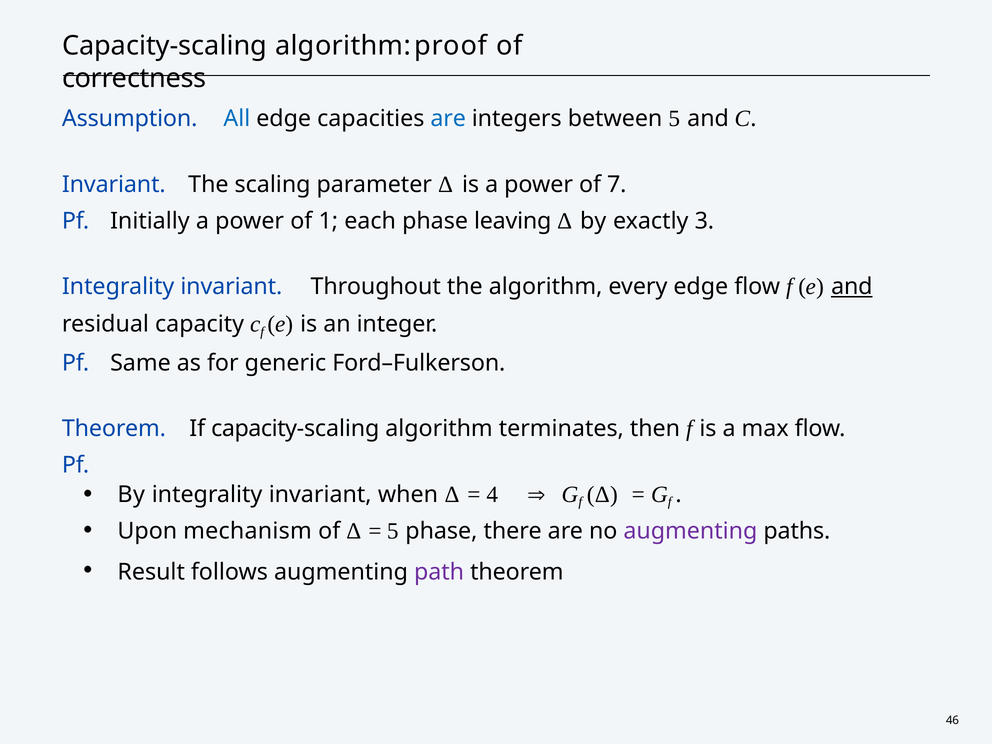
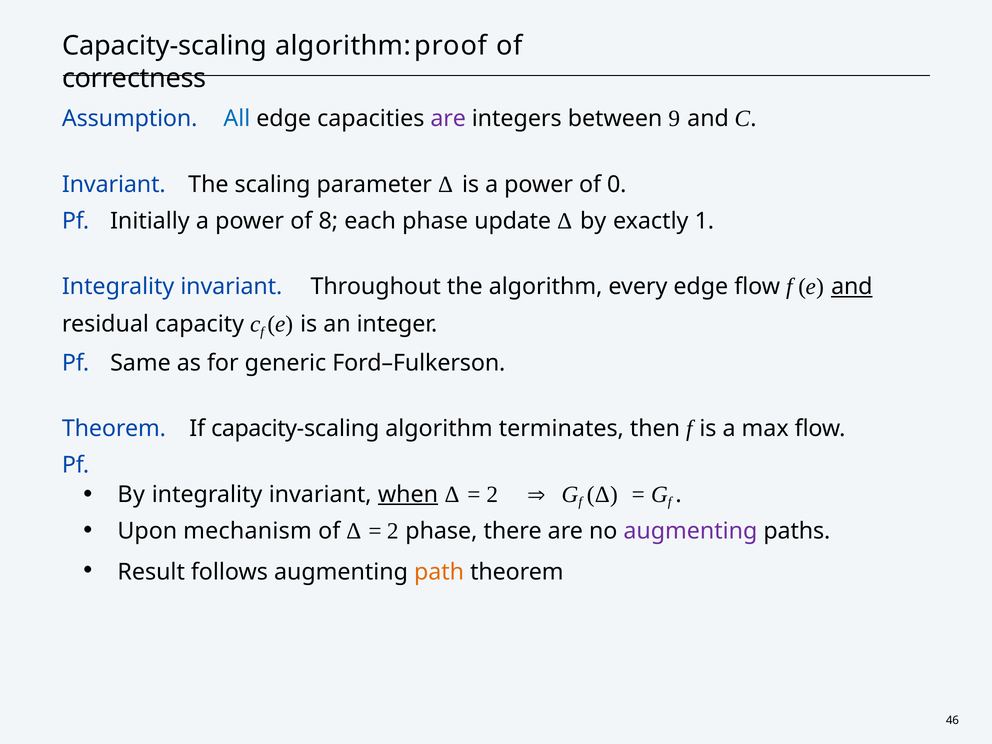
are at (448, 119) colour: blue -> purple
between 5: 5 -> 9
7: 7 -> 0
1: 1 -> 8
leaving: leaving -> update
3: 3 -> 1
when underline: none -> present
4 at (492, 494): 4 -> 2
5 at (393, 531): 5 -> 2
path colour: purple -> orange
